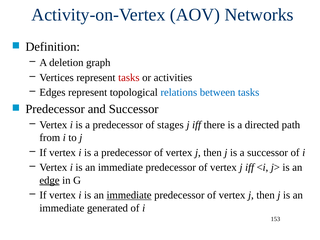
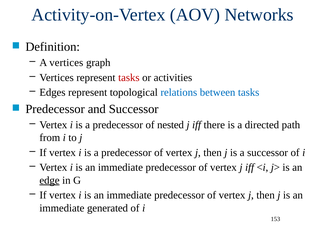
A deletion: deletion -> vertices
stages: stages -> nested
immediate at (129, 195) underline: present -> none
